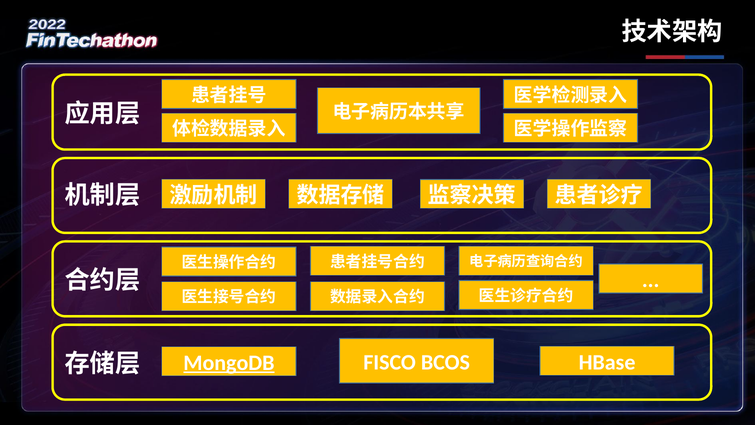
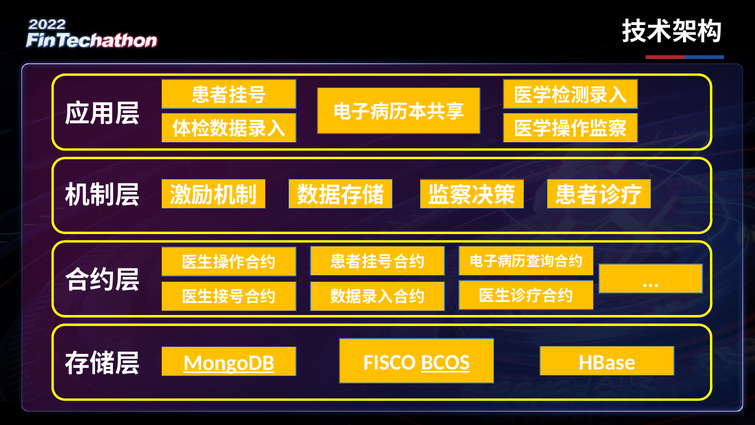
BCOS underline: none -> present
